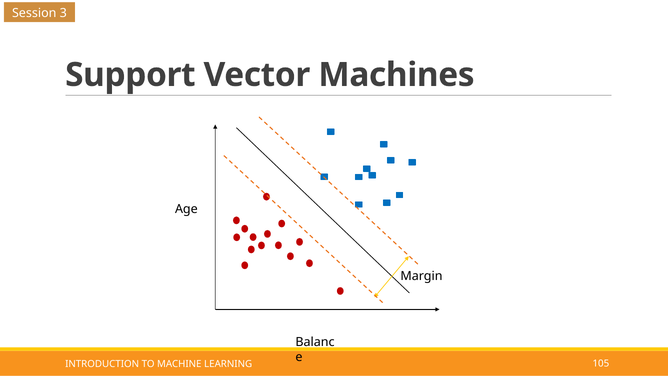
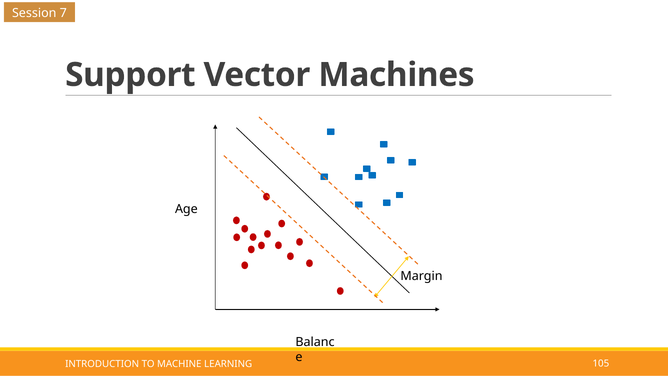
3: 3 -> 7
